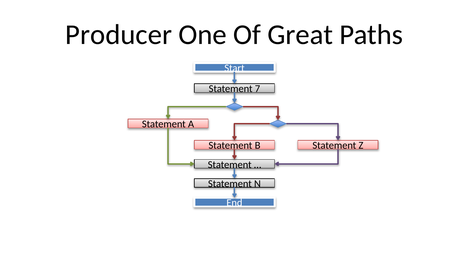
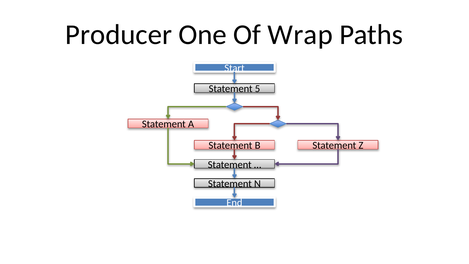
Great: Great -> Wrap
7: 7 -> 5
